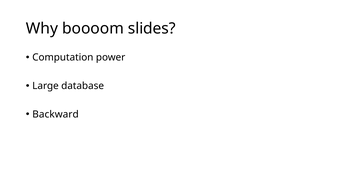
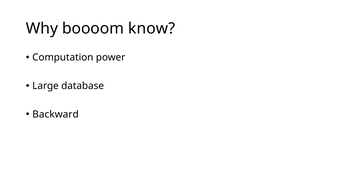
slides: slides -> know
